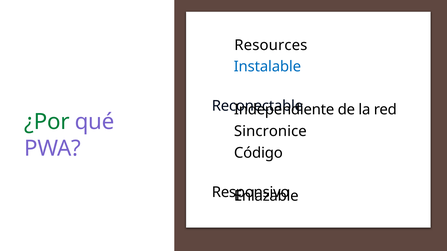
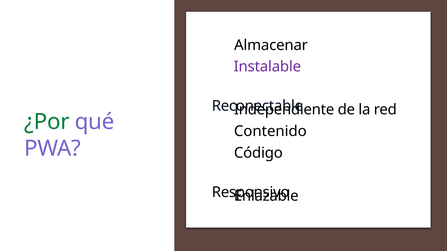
Resources: Resources -> Almacenar
Instalable colour: blue -> purple
Sincronice: Sincronice -> Contenido
